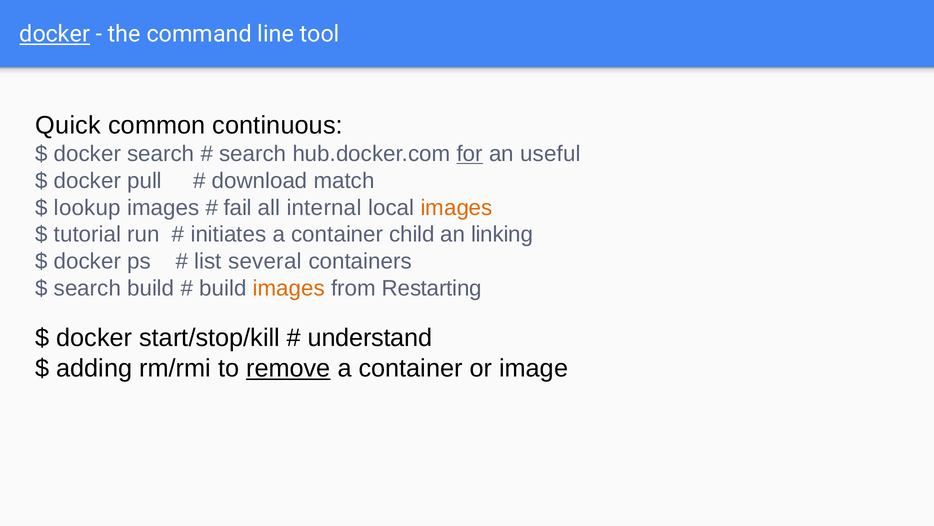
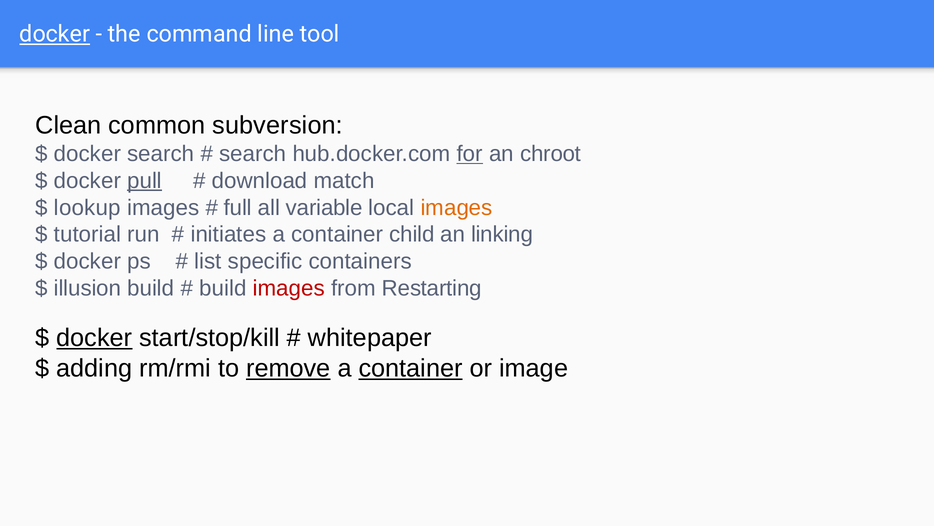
Quick: Quick -> Clean
continuous: continuous -> subversion
useful: useful -> chroot
pull underline: none -> present
fail: fail -> full
internal: internal -> variable
several: several -> specific
search at (87, 288): search -> illusion
images at (289, 288) colour: orange -> red
docker at (94, 338) underline: none -> present
understand: understand -> whitepaper
container at (411, 368) underline: none -> present
